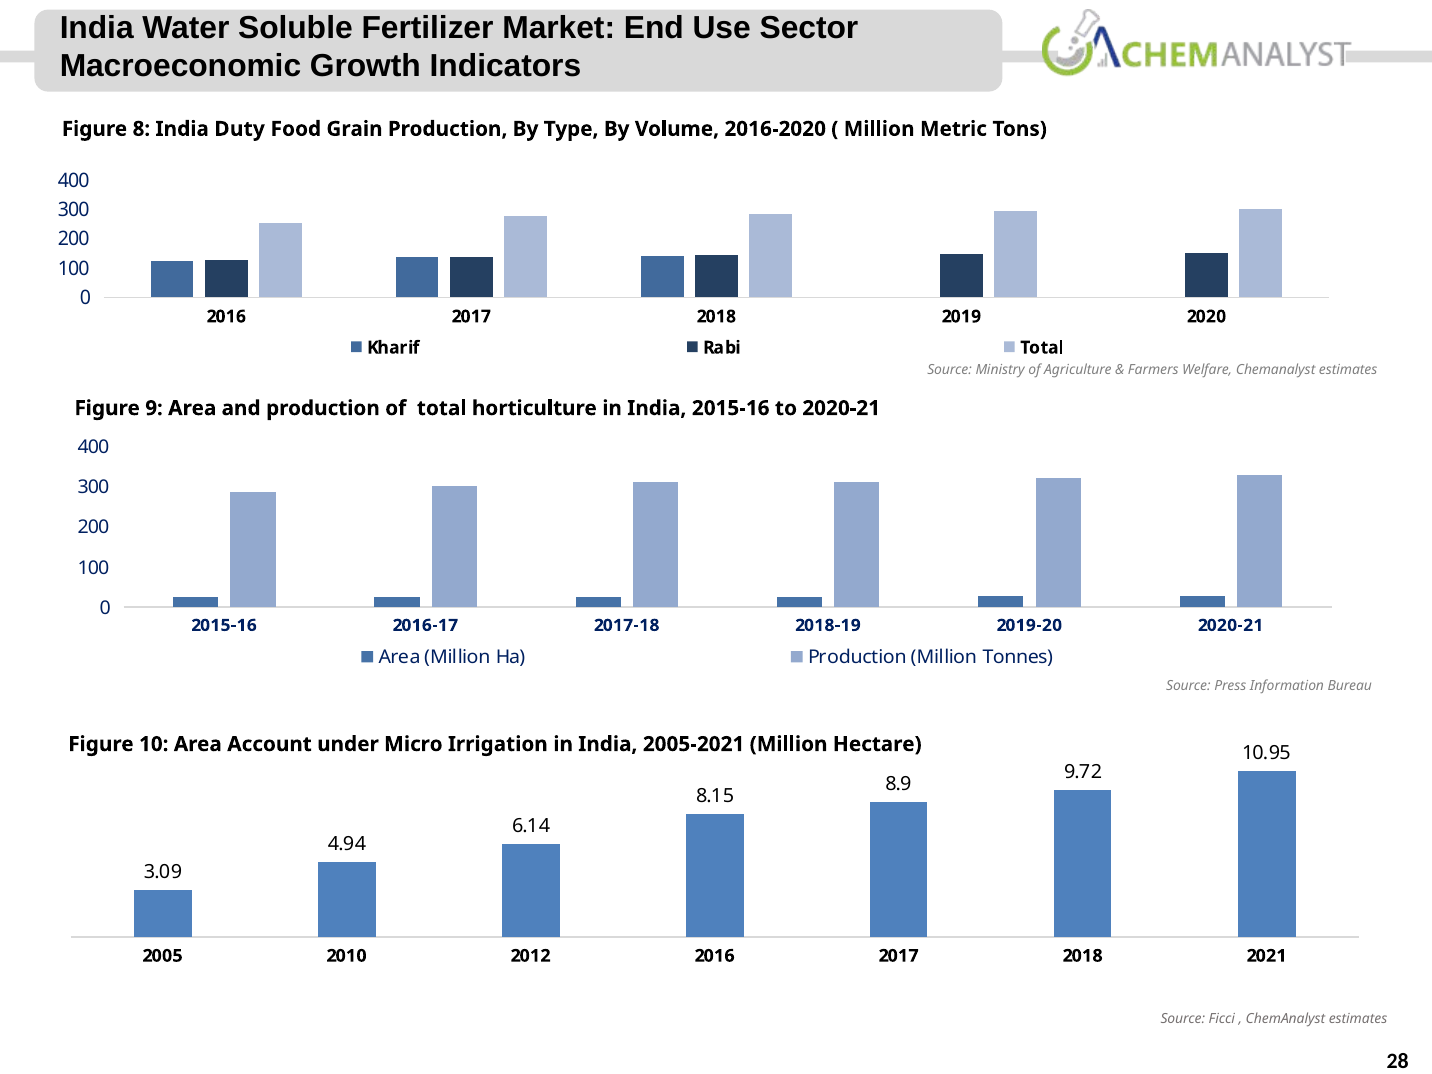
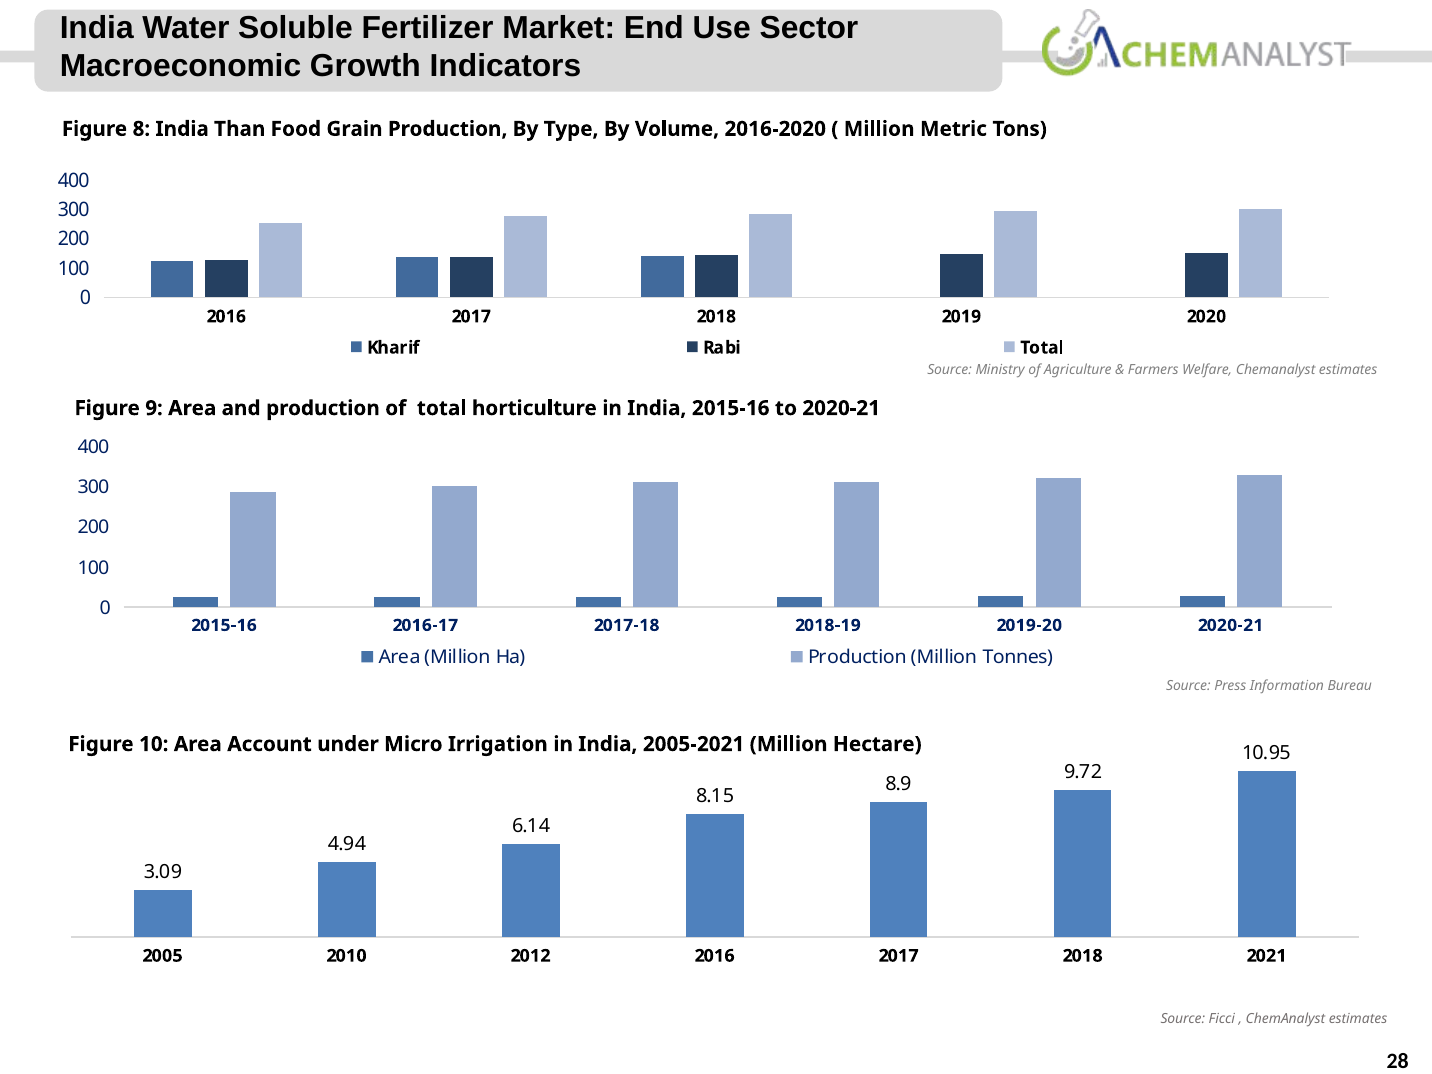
Duty: Duty -> Than
